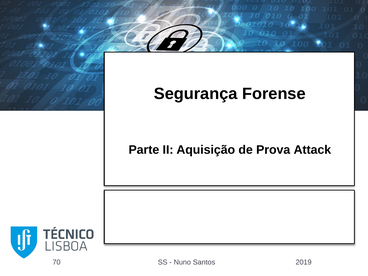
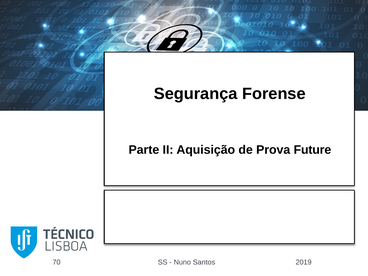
Attack: Attack -> Future
